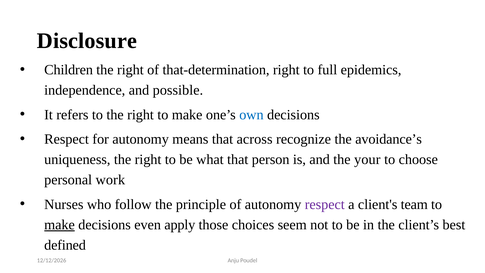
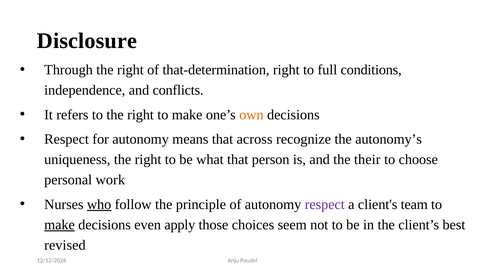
Children: Children -> Through
epidemics: epidemics -> conditions
possible: possible -> conflicts
own colour: blue -> orange
avoidance’s: avoidance’s -> autonomy’s
your: your -> their
who underline: none -> present
defined: defined -> revised
